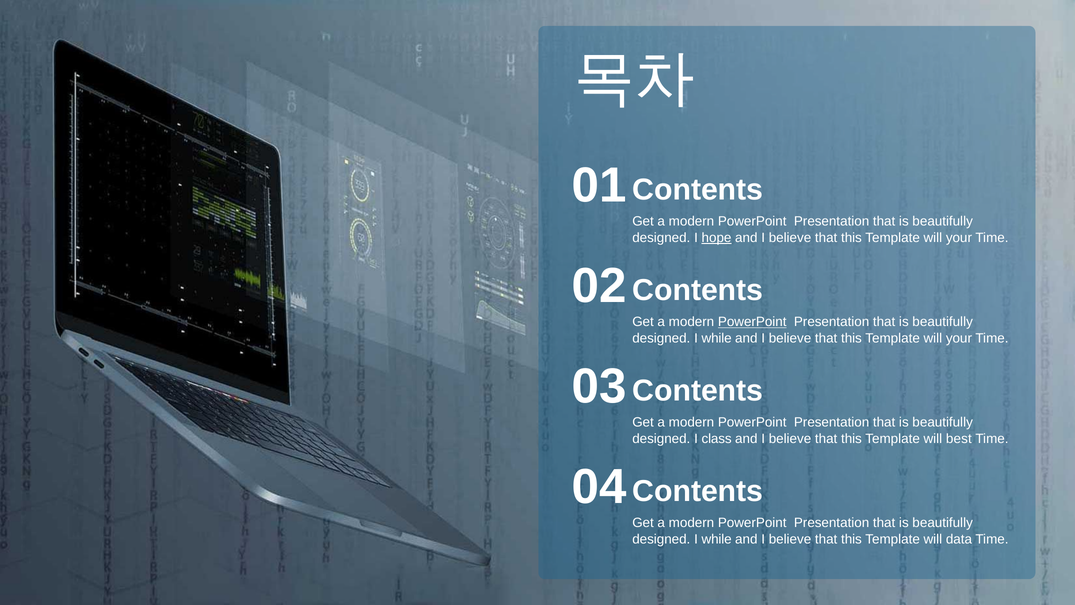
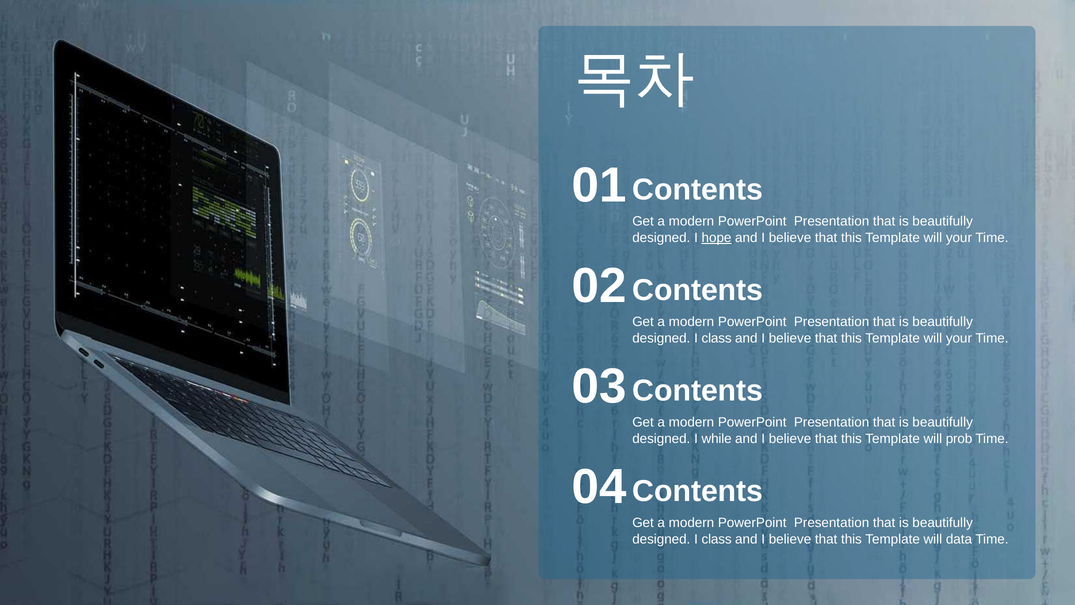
PowerPoint at (752, 322) underline: present -> none
while at (717, 338): while -> class
class: class -> while
best: best -> prob
while at (717, 539): while -> class
